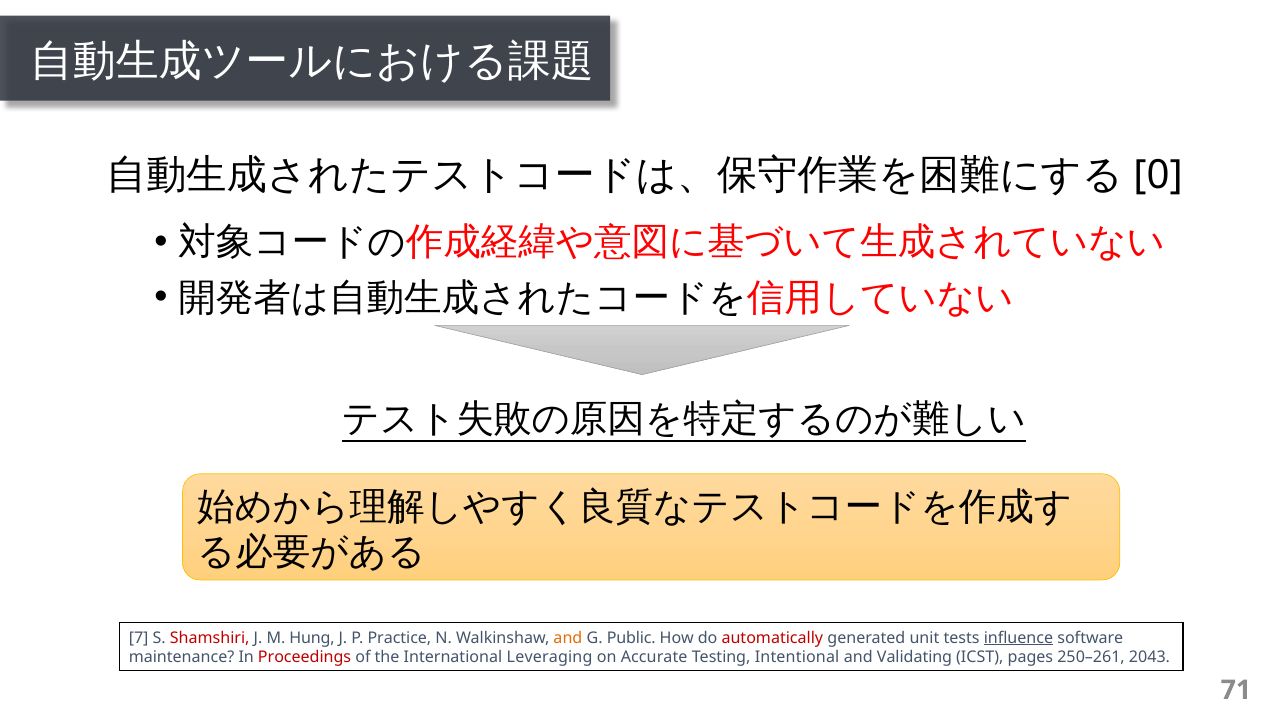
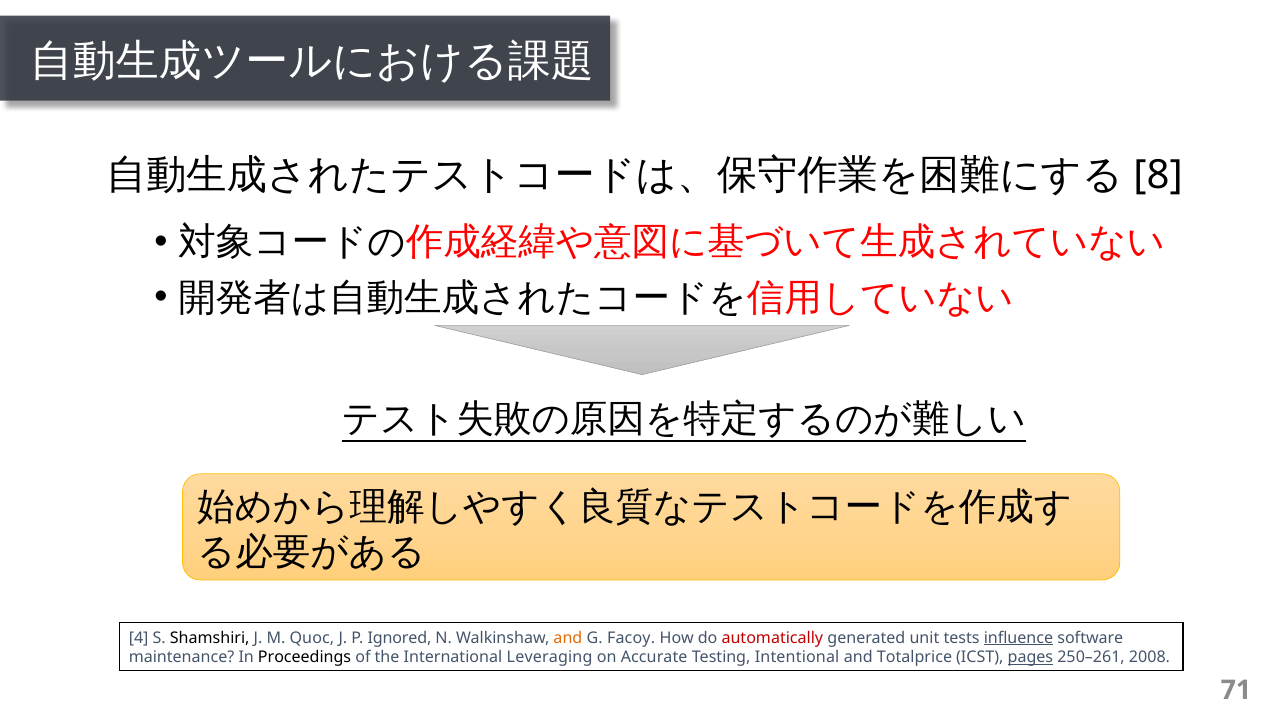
0: 0 -> 8
7: 7 -> 4
Shamshiri colour: red -> black
Hung: Hung -> Quoc
Practice: Practice -> Ignored
Public: Public -> Facoy
Proceedings colour: red -> black
Validating: Validating -> Totalprice
pages underline: none -> present
2043: 2043 -> 2008
